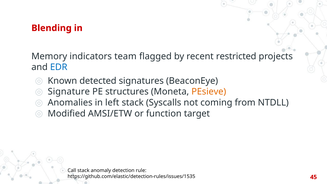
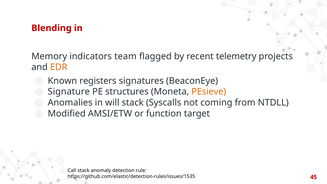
restricted: restricted -> telemetry
EDR colour: blue -> orange
detected: detected -> registers
left: left -> will
